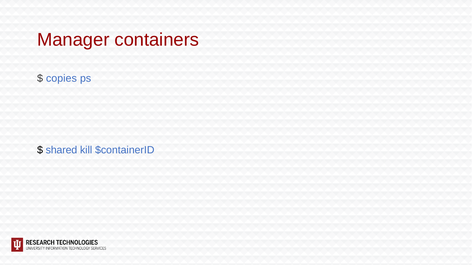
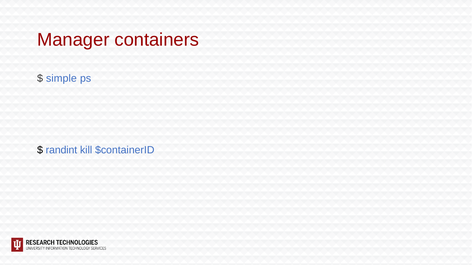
copies: copies -> simple
shared: shared -> randint
